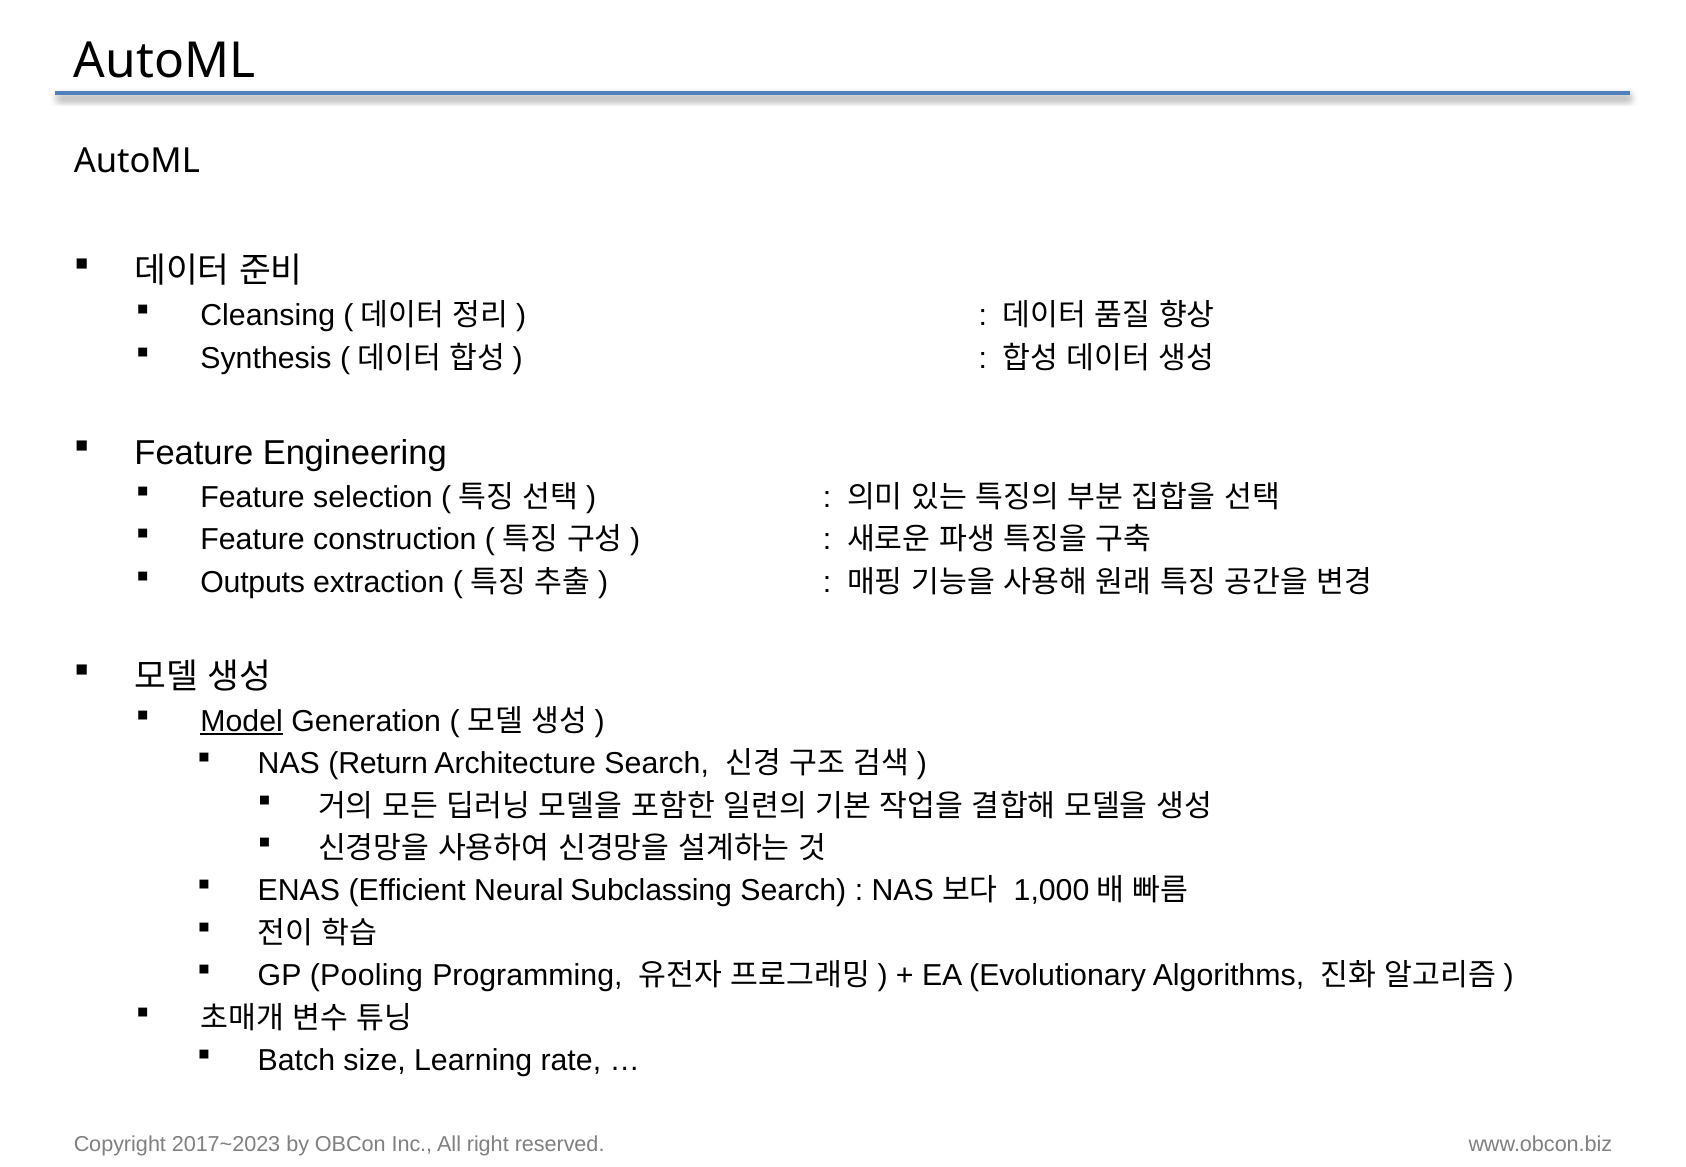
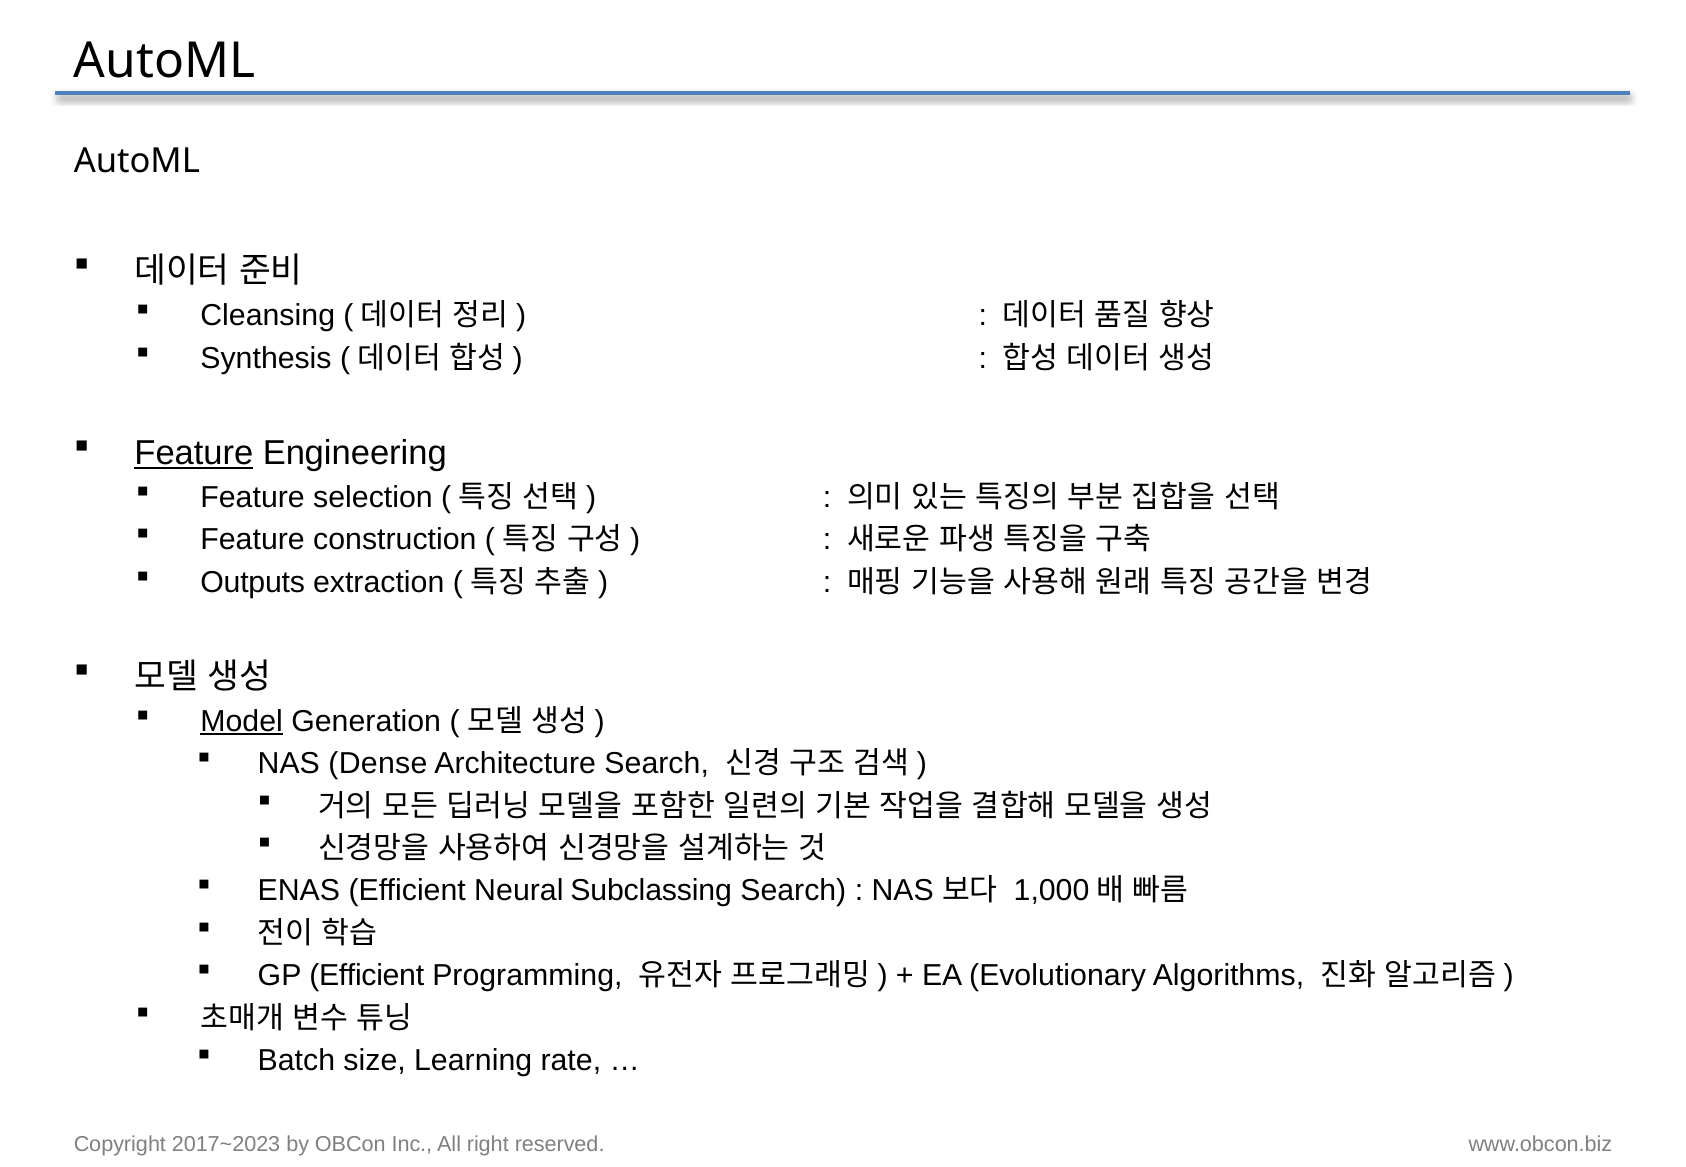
Feature at (194, 453) underline: none -> present
Return: Return -> Dense
GP Pooling: Pooling -> Efficient
